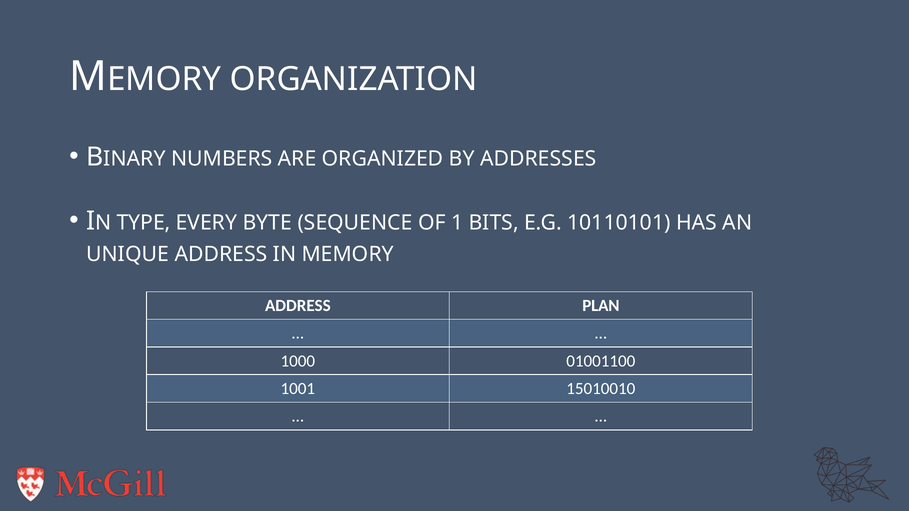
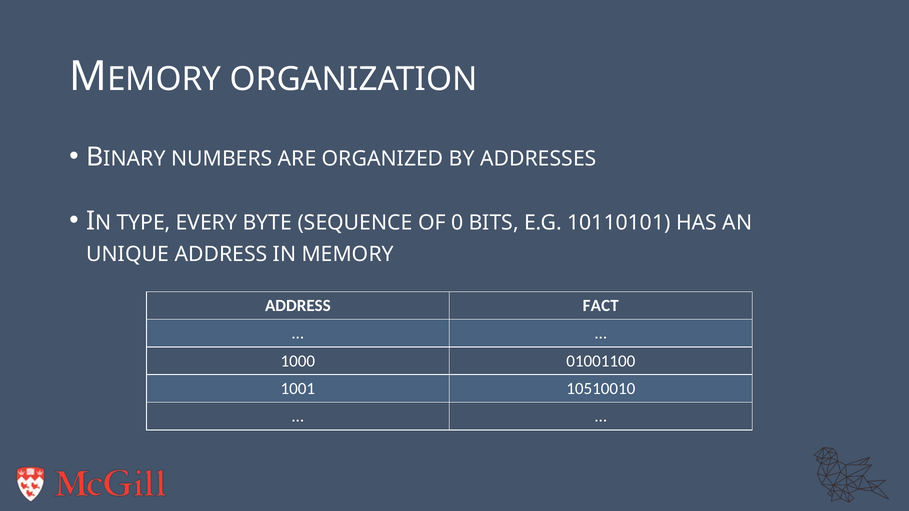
1: 1 -> 0
PLAN: PLAN -> FACT
15010010: 15010010 -> 10510010
